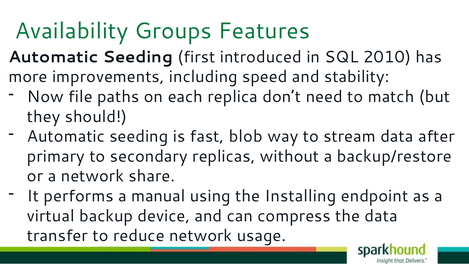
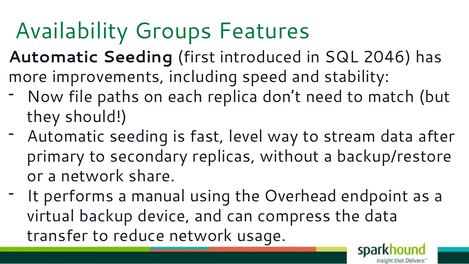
2010: 2010 -> 2046
blob: blob -> level
Installing: Installing -> Overhead
